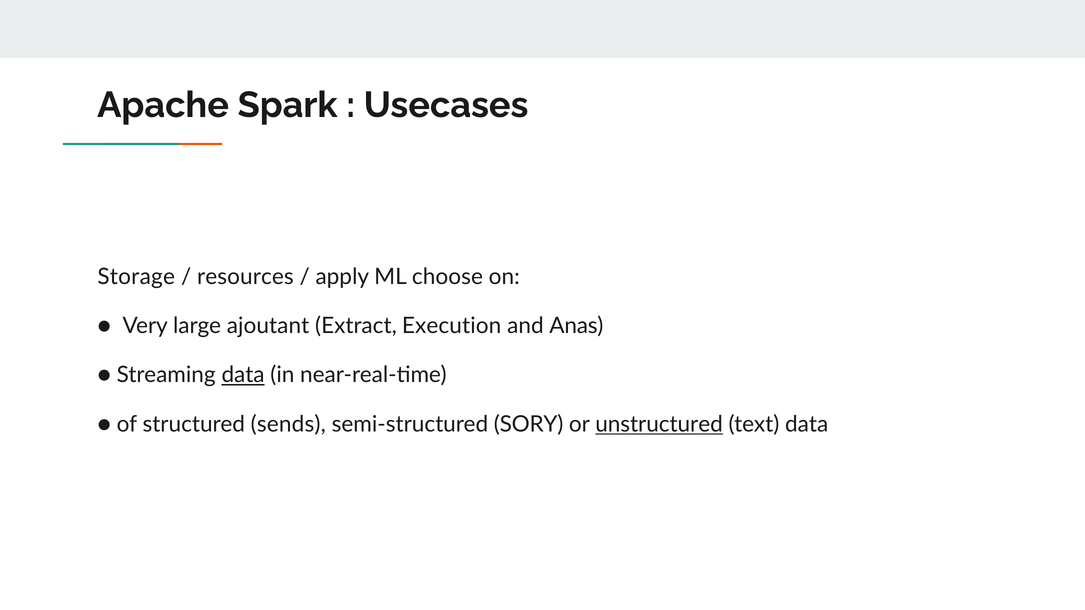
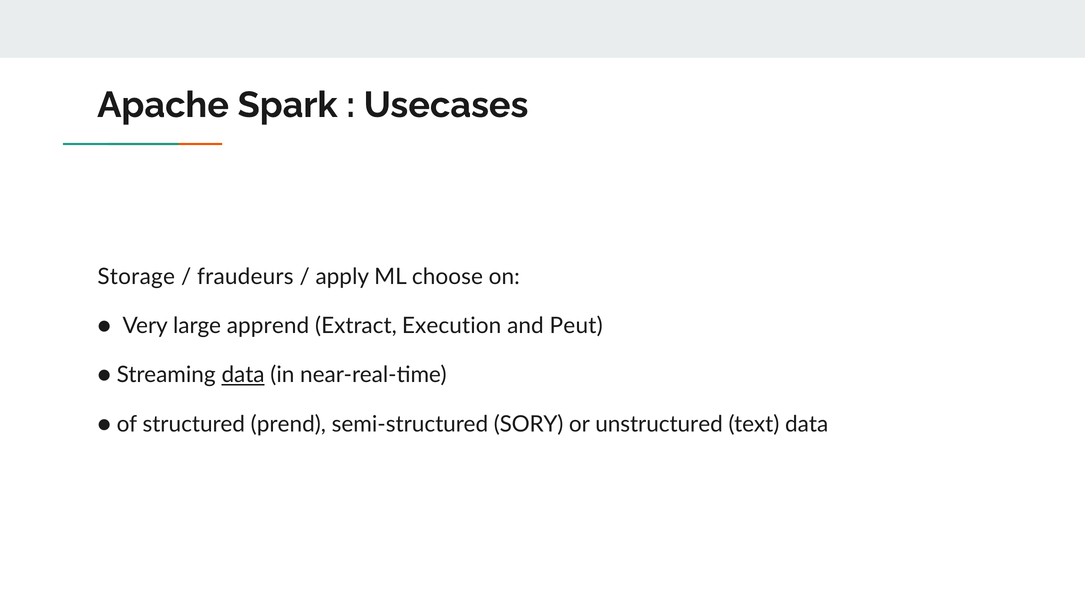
resources: resources -> fraudeurs
ajoutant: ajoutant -> apprend
Anas: Anas -> Peut
sends: sends -> prend
unstructured underline: present -> none
